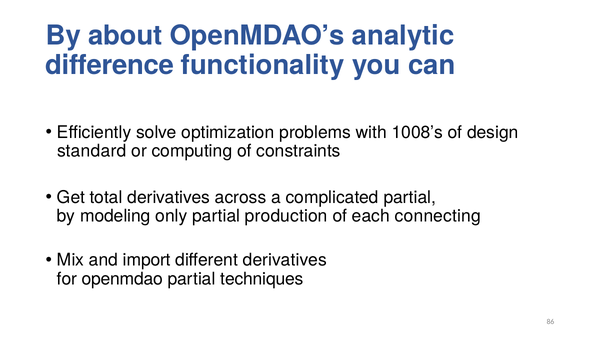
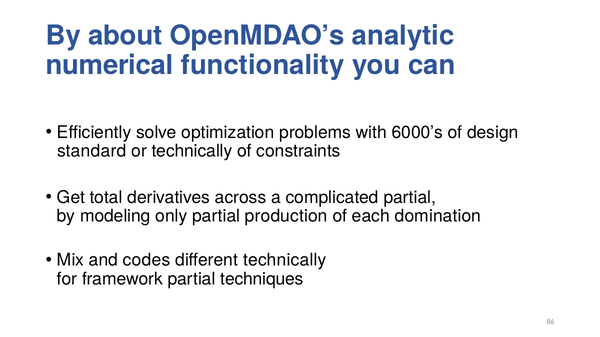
difference: difference -> numerical
1008’s: 1008’s -> 6000’s
or computing: computing -> technically
connecting: connecting -> domination
import: import -> codes
different derivatives: derivatives -> technically
openmdao: openmdao -> framework
